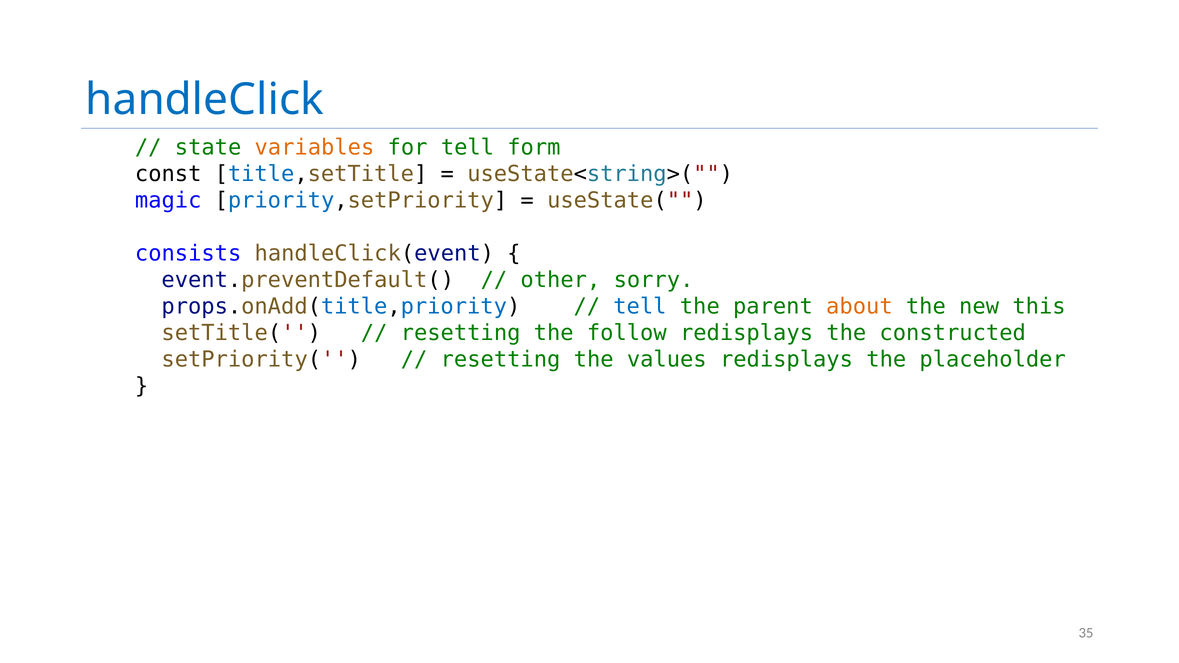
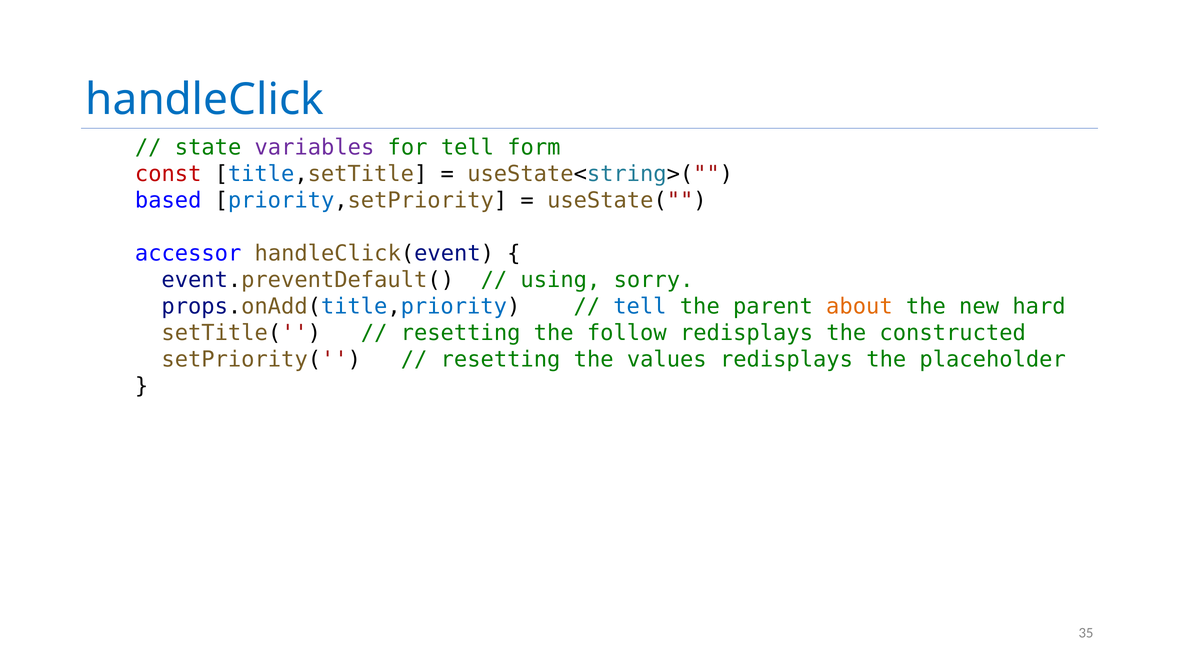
variables colour: orange -> purple
const colour: black -> red
magic: magic -> based
consists: consists -> accessor
other: other -> using
this: this -> hard
